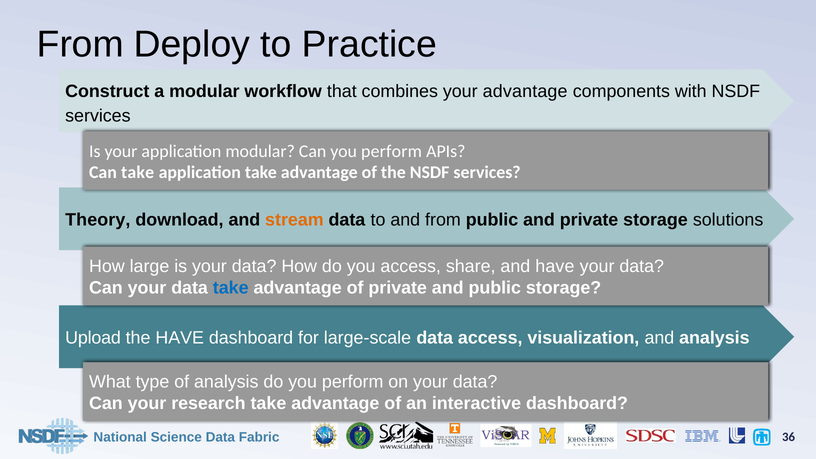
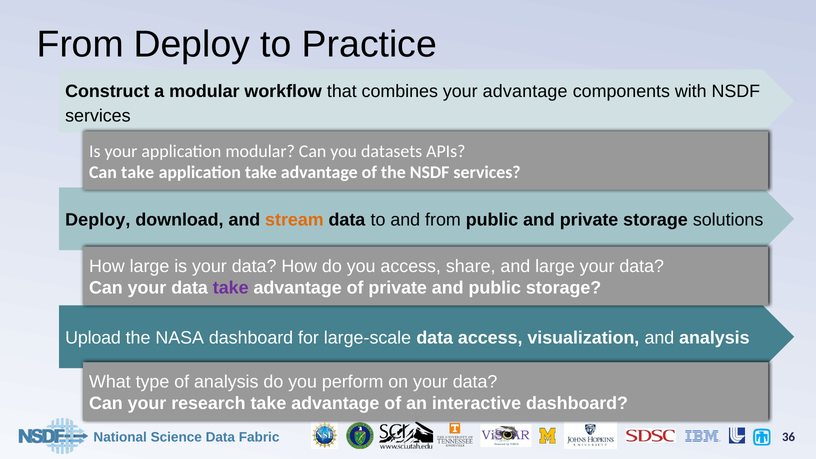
Can you perform: perform -> datasets
Theory at (98, 220): Theory -> Deploy
and have: have -> large
take at (231, 288) colour: blue -> purple
the HAVE: HAVE -> NASA
